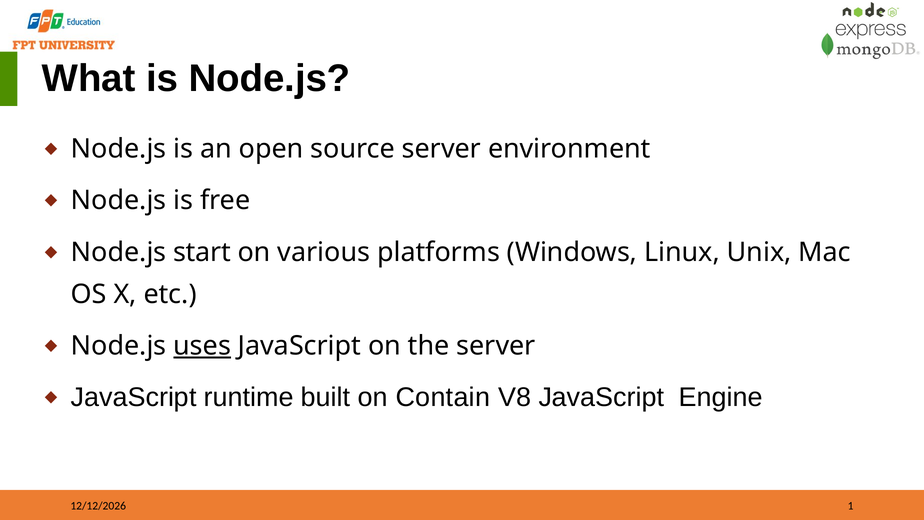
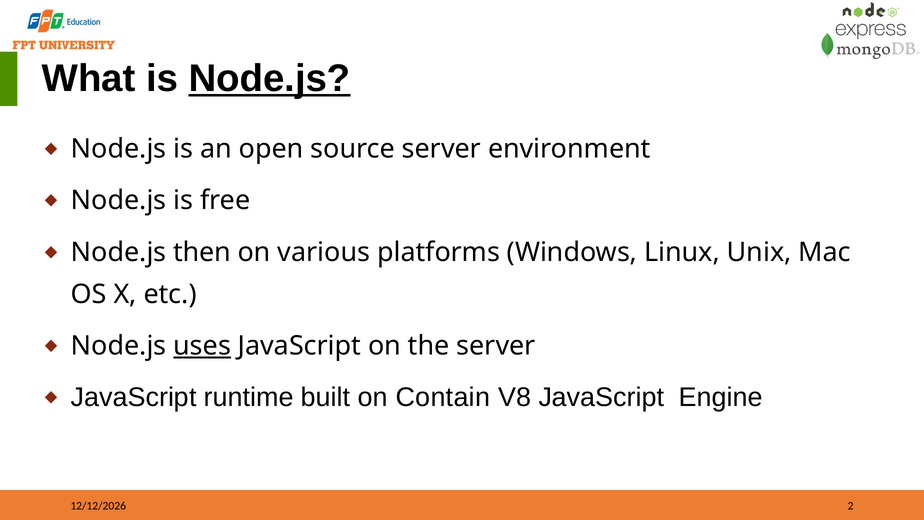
Node.js at (270, 79) underline: none -> present
start: start -> then
1: 1 -> 2
